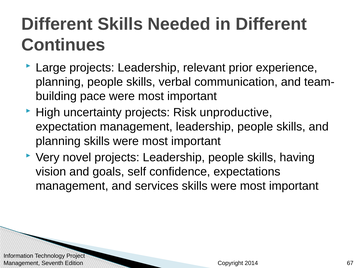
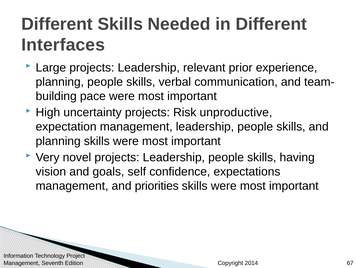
Continues: Continues -> Interfaces
services: services -> priorities
